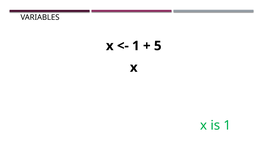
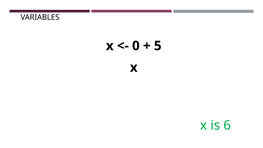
1 at (136, 46): 1 -> 0
is 1: 1 -> 6
